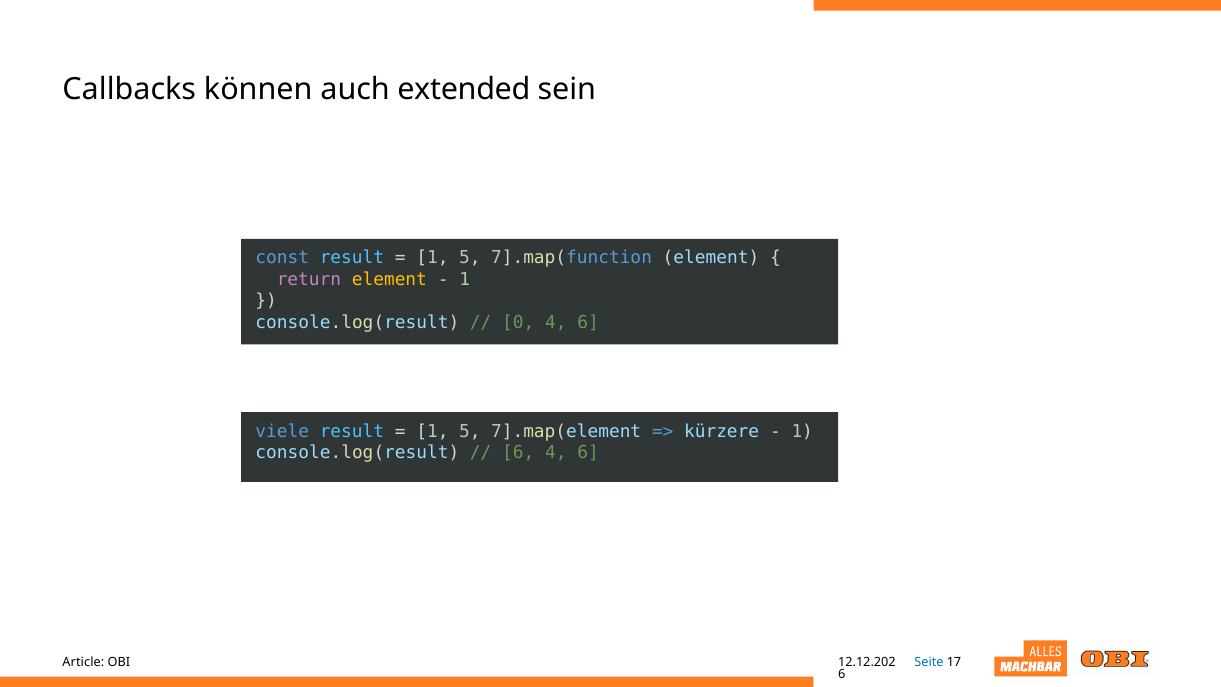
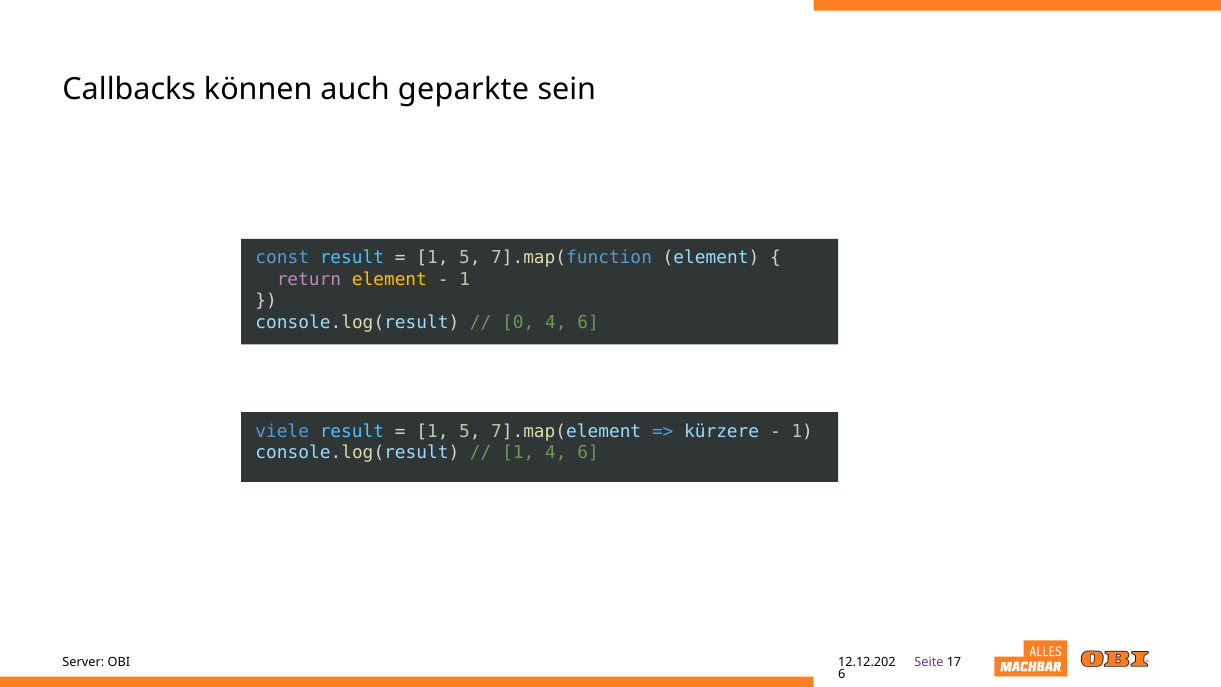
extended: extended -> geparkte
6 at (518, 453): 6 -> 1
Article: Article -> Server
Seite colour: blue -> purple
